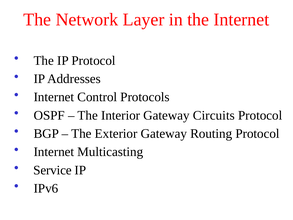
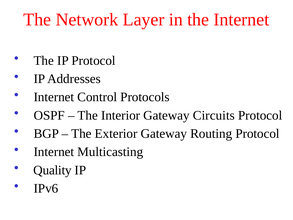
Service: Service -> Quality
